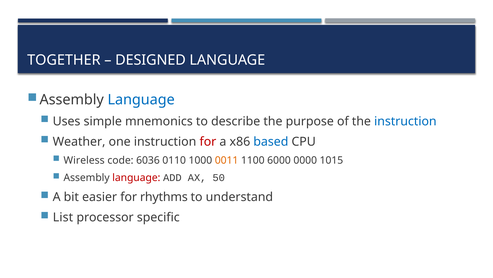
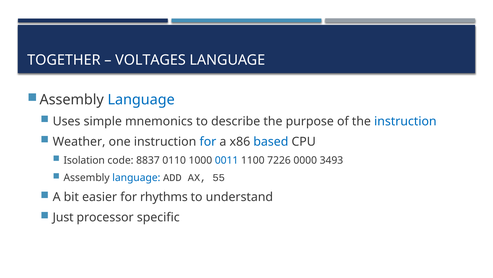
DESIGNED: DESIGNED -> VOLTAGES
for at (208, 141) colour: red -> blue
Wireless: Wireless -> Isolation
6036: 6036 -> 8837
0011 colour: orange -> blue
6000: 6000 -> 7226
1015: 1015 -> 3493
language at (136, 177) colour: red -> blue
50: 50 -> 55
List: List -> Just
